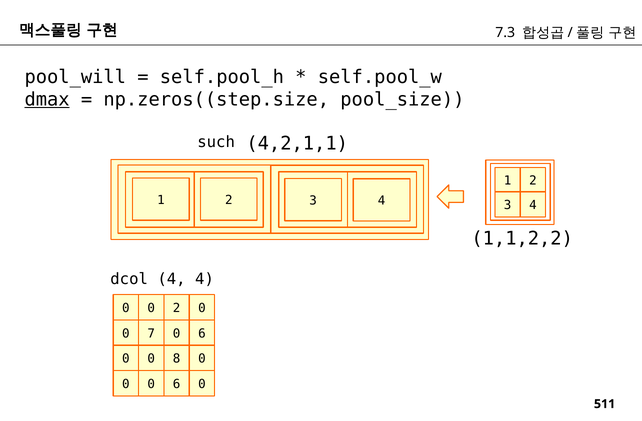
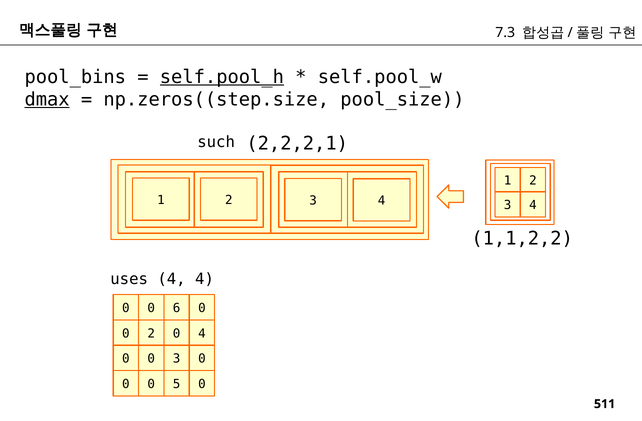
pool_will: pool_will -> pool_bins
self.pool_h underline: none -> present
4,2,1,1: 4,2,1,1 -> 2,2,2,1
dcol: dcol -> uses
0 2: 2 -> 6
0 7: 7 -> 2
6 at (202, 334): 6 -> 4
0 8: 8 -> 3
0 0 6: 6 -> 5
